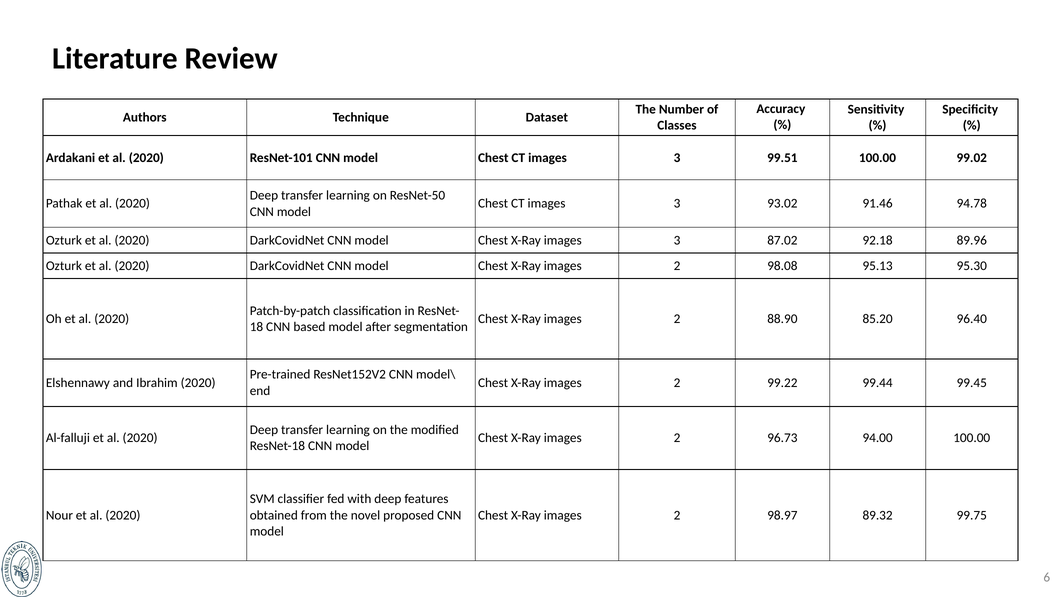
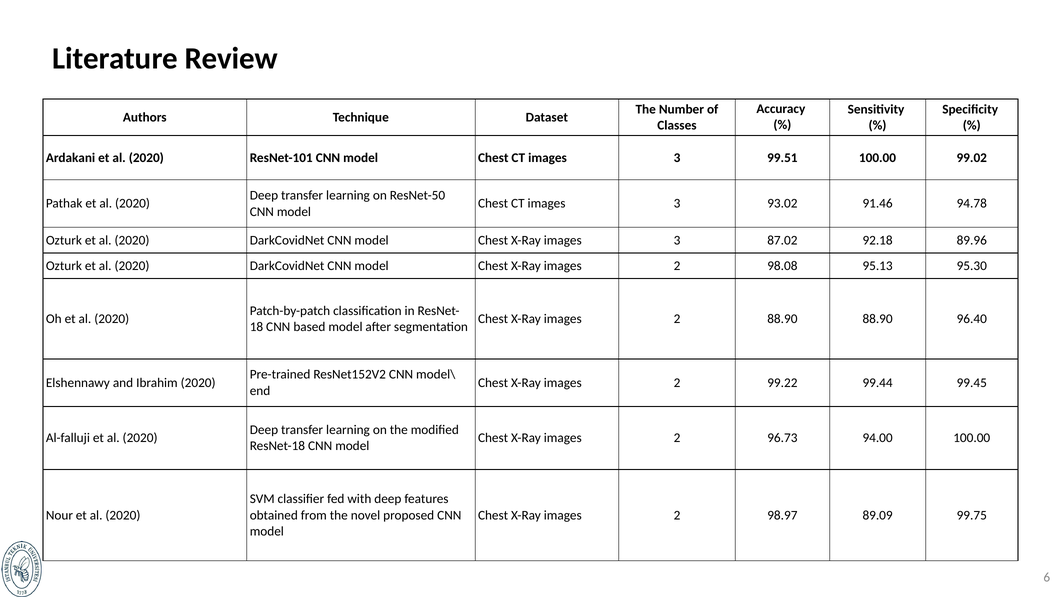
88.90 85.20: 85.20 -> 88.90
89.32: 89.32 -> 89.09
